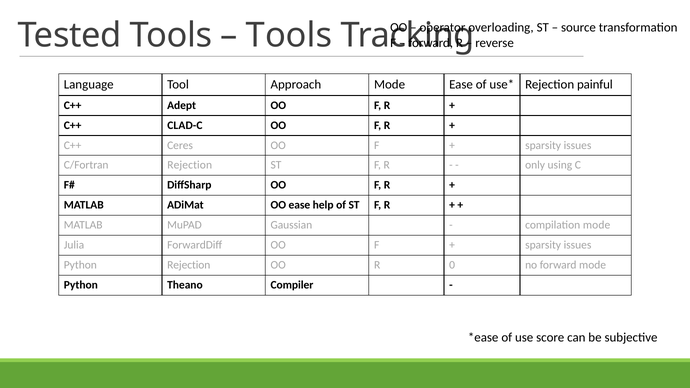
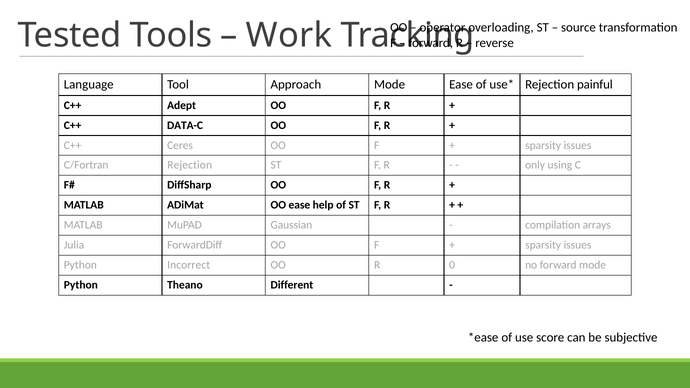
Tools at (289, 36): Tools -> Work
CLAD-C: CLAD-C -> DATA-C
compilation mode: mode -> arrays
Python Rejection: Rejection -> Incorrect
Compiler: Compiler -> Different
